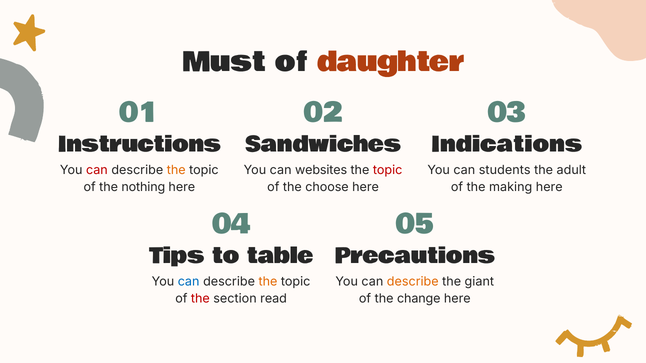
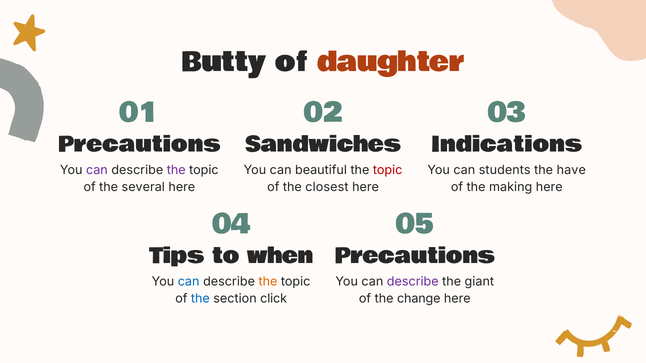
Must: Must -> Butty
Instructions at (139, 145): Instructions -> Precautions
can at (97, 170) colour: red -> purple
the at (176, 170) colour: orange -> purple
websites: websites -> beautiful
adult: adult -> have
nothing: nothing -> several
choose: choose -> closest
table: table -> when
describe at (413, 282) colour: orange -> purple
the at (200, 299) colour: red -> blue
read: read -> click
